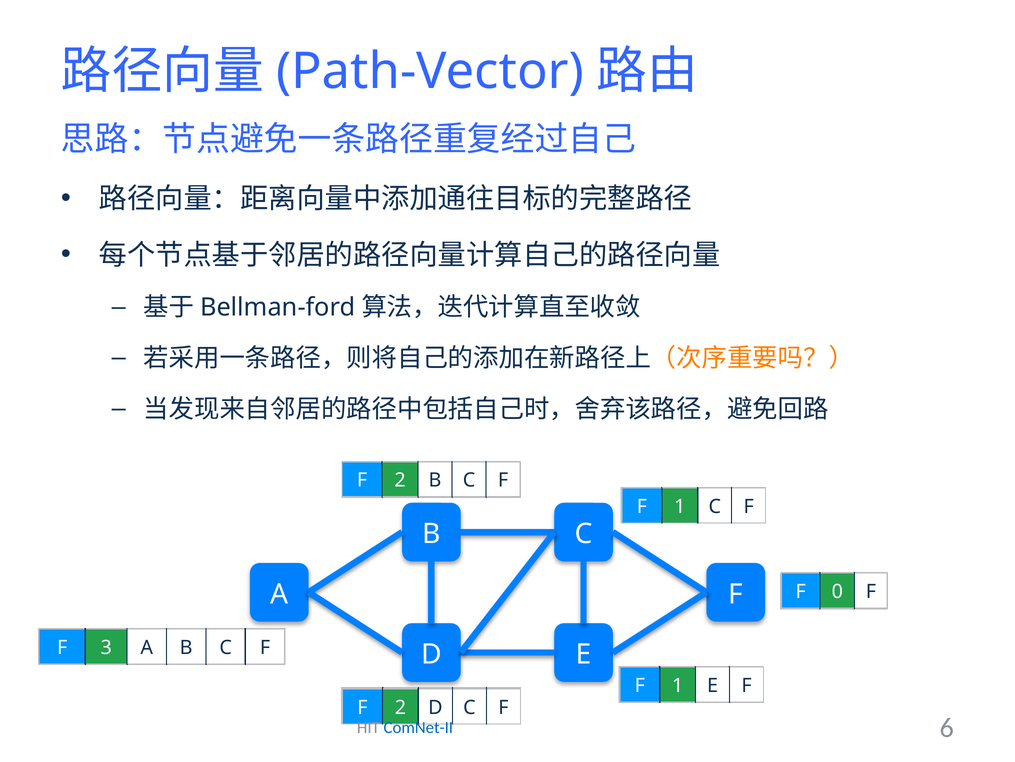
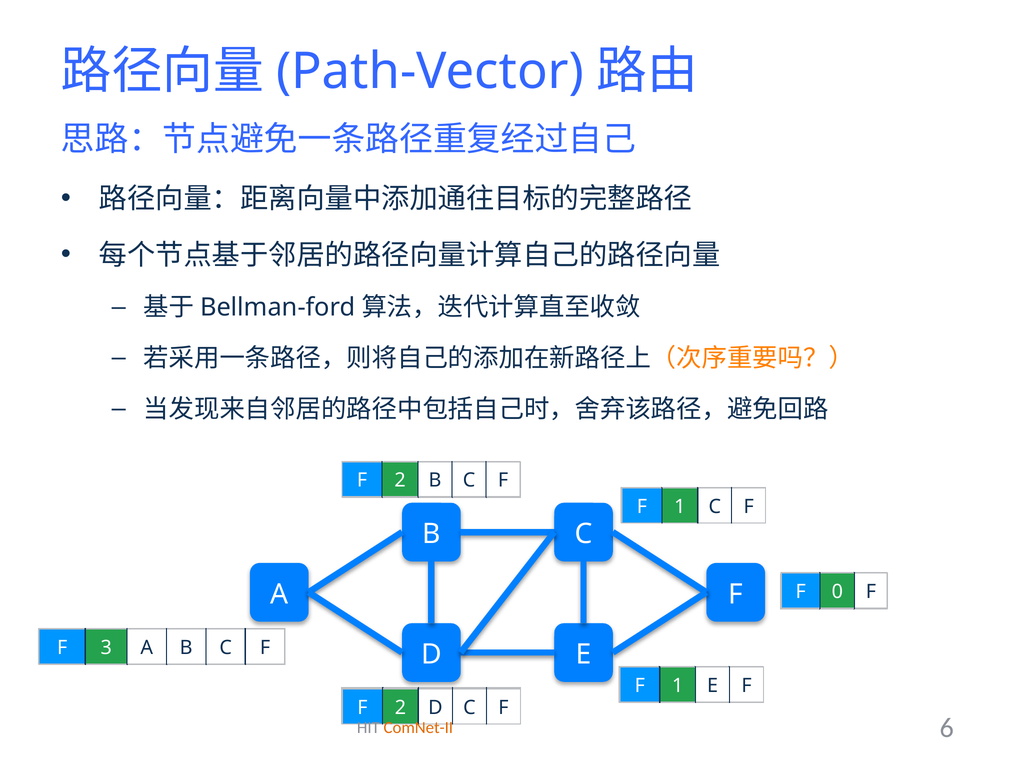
ComNet-II colour: blue -> orange
